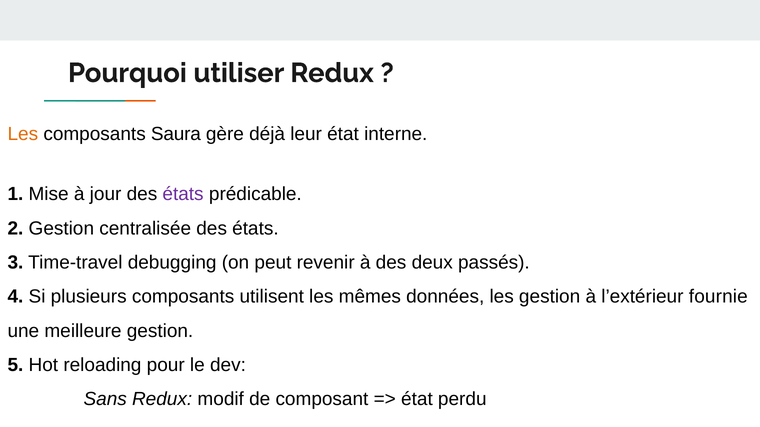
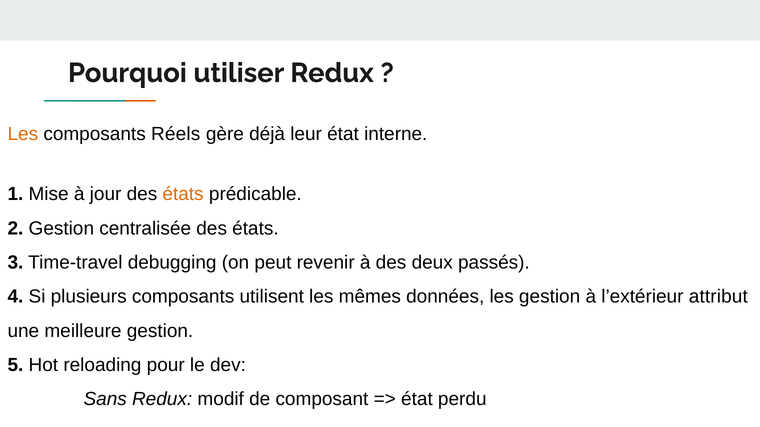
Saura: Saura -> Réels
états at (183, 194) colour: purple -> orange
fournie: fournie -> attribut
